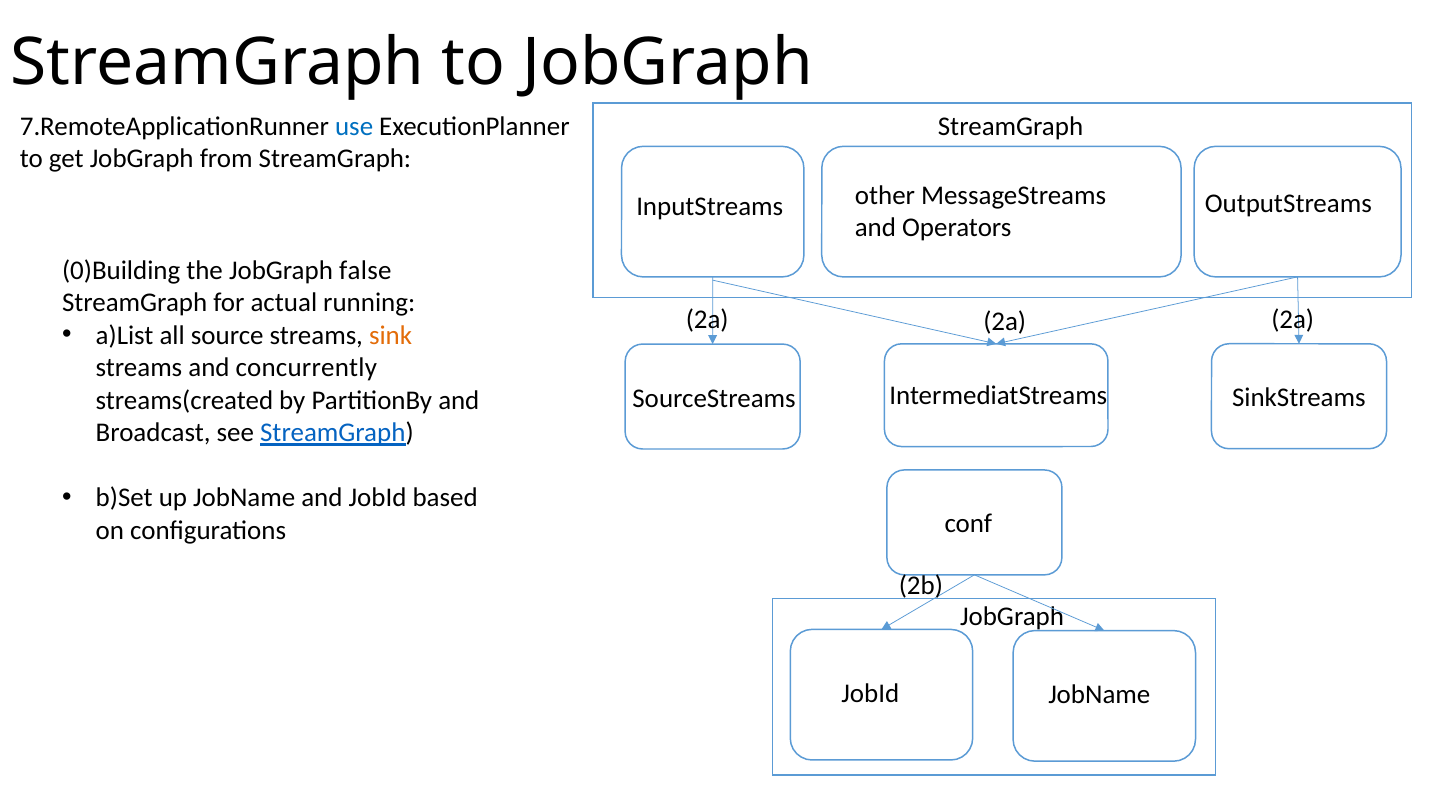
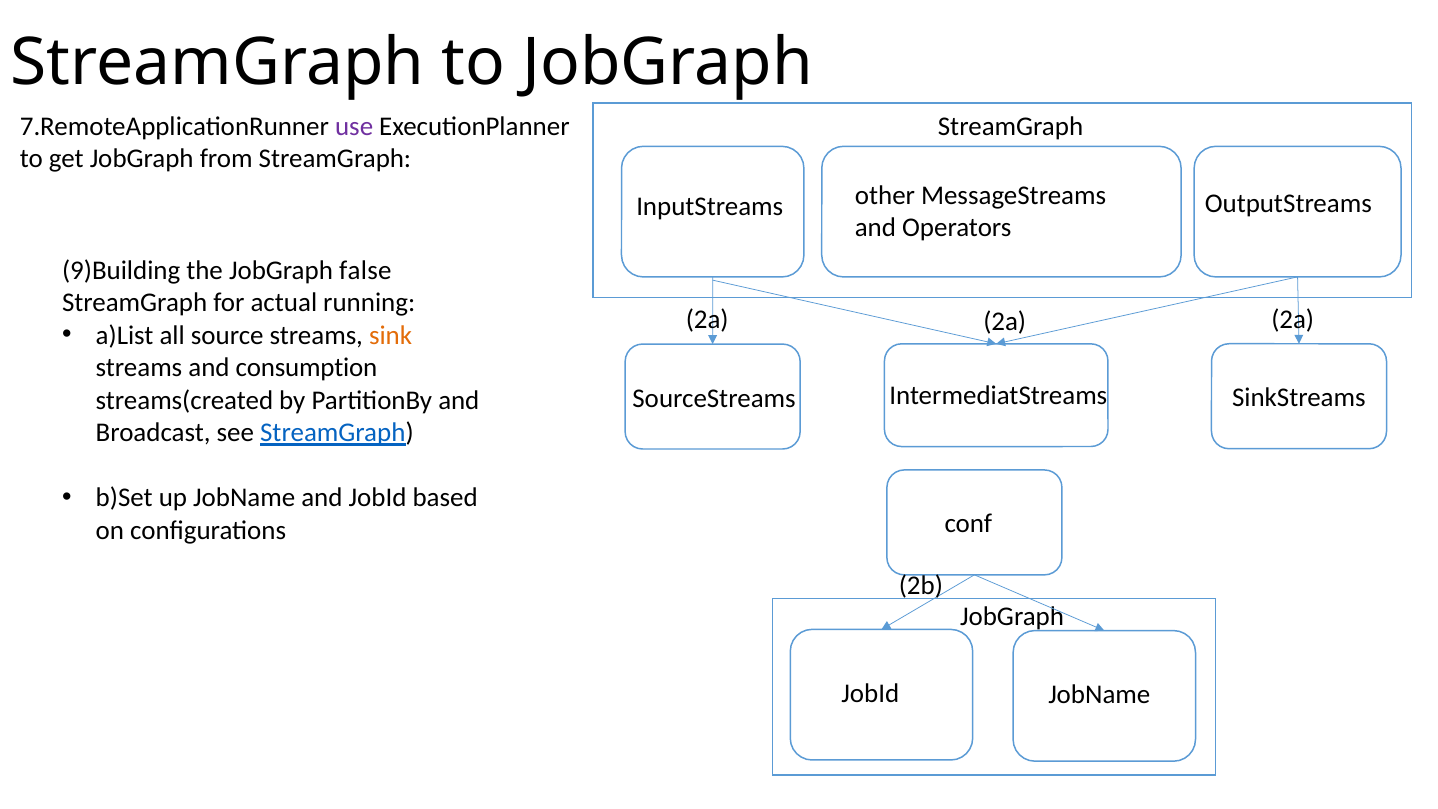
use colour: blue -> purple
0)Building: 0)Building -> 9)Building
concurrently: concurrently -> consumption
